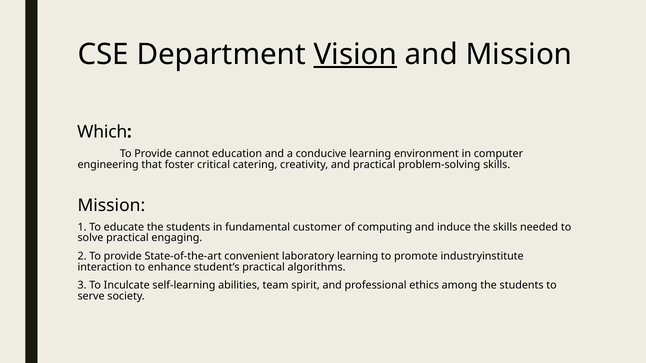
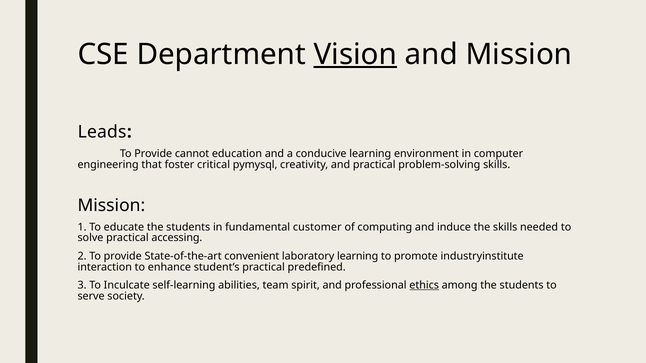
Which: Which -> Leads
catering: catering -> pymysql
engaging: engaging -> accessing
algorithms: algorithms -> predefined
ethics underline: none -> present
